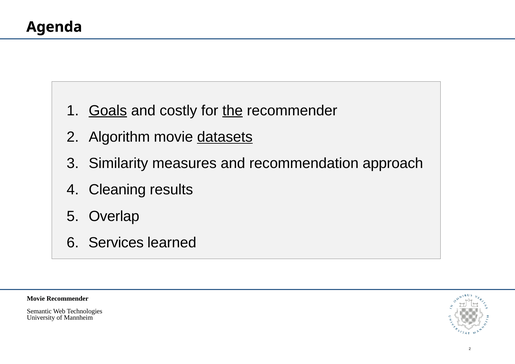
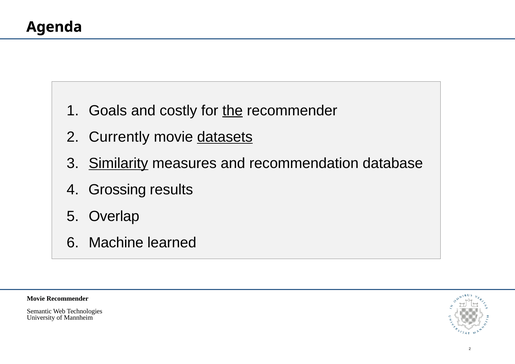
Goals underline: present -> none
Algorithm: Algorithm -> Currently
Similarity underline: none -> present
approach: approach -> database
Cleaning: Cleaning -> Grossing
Services: Services -> Machine
